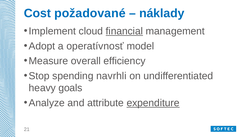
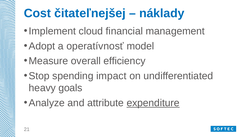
požadované: požadované -> čitateľnejšej
financial underline: present -> none
navrhli: navrhli -> impact
